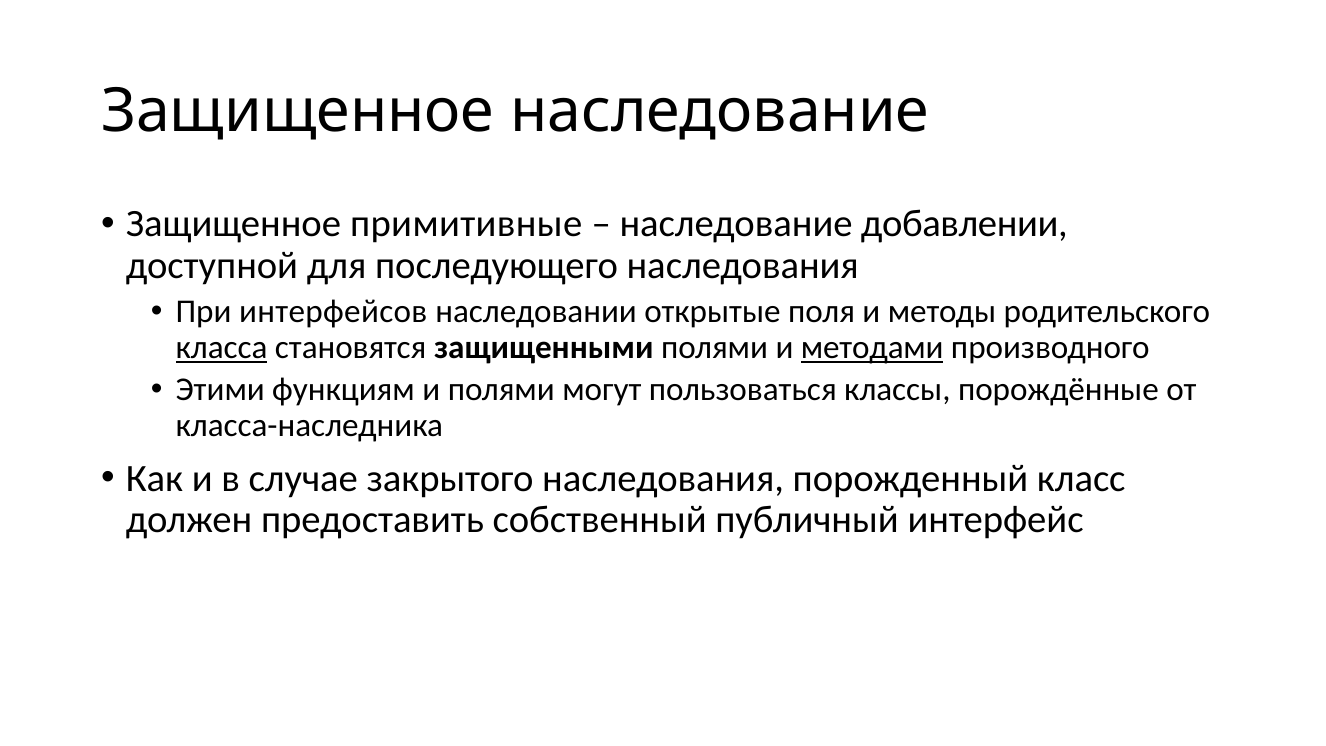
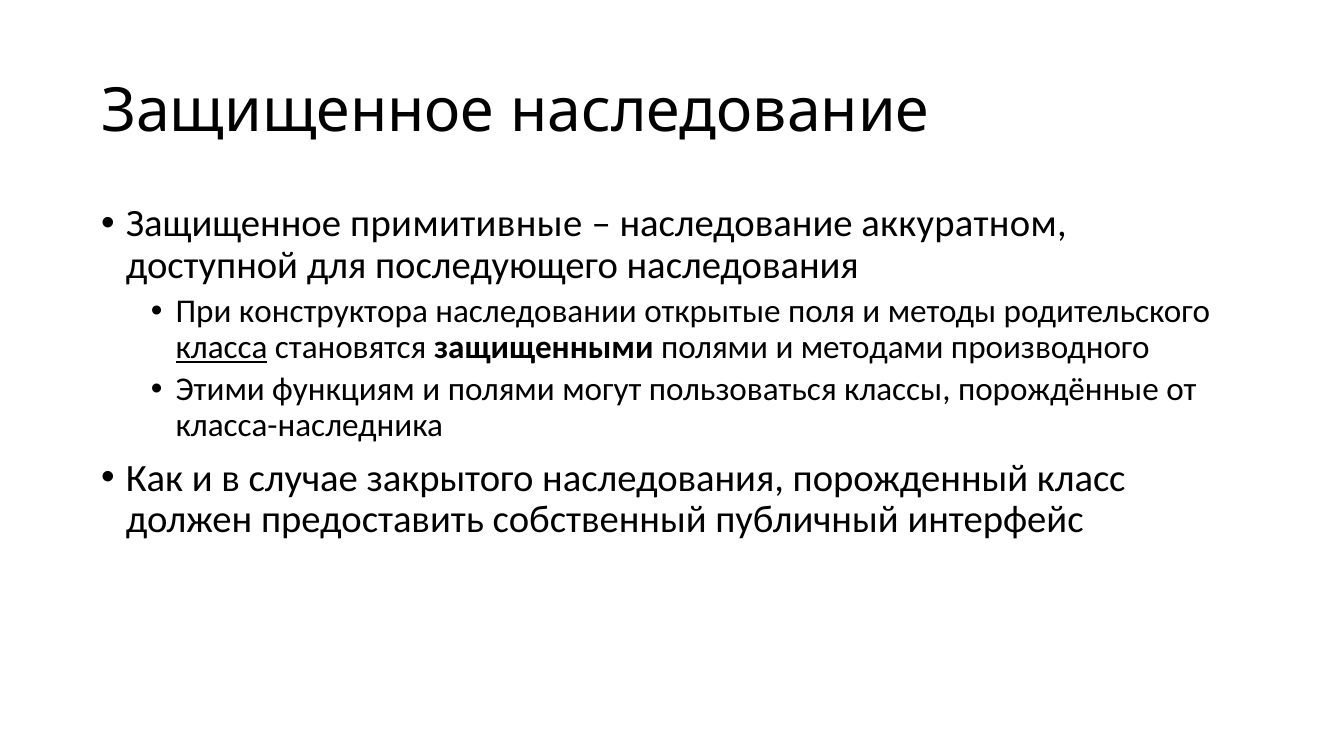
добавлении: добавлении -> аккуратном
интерфейсов: интерфейсов -> конструктора
методами underline: present -> none
